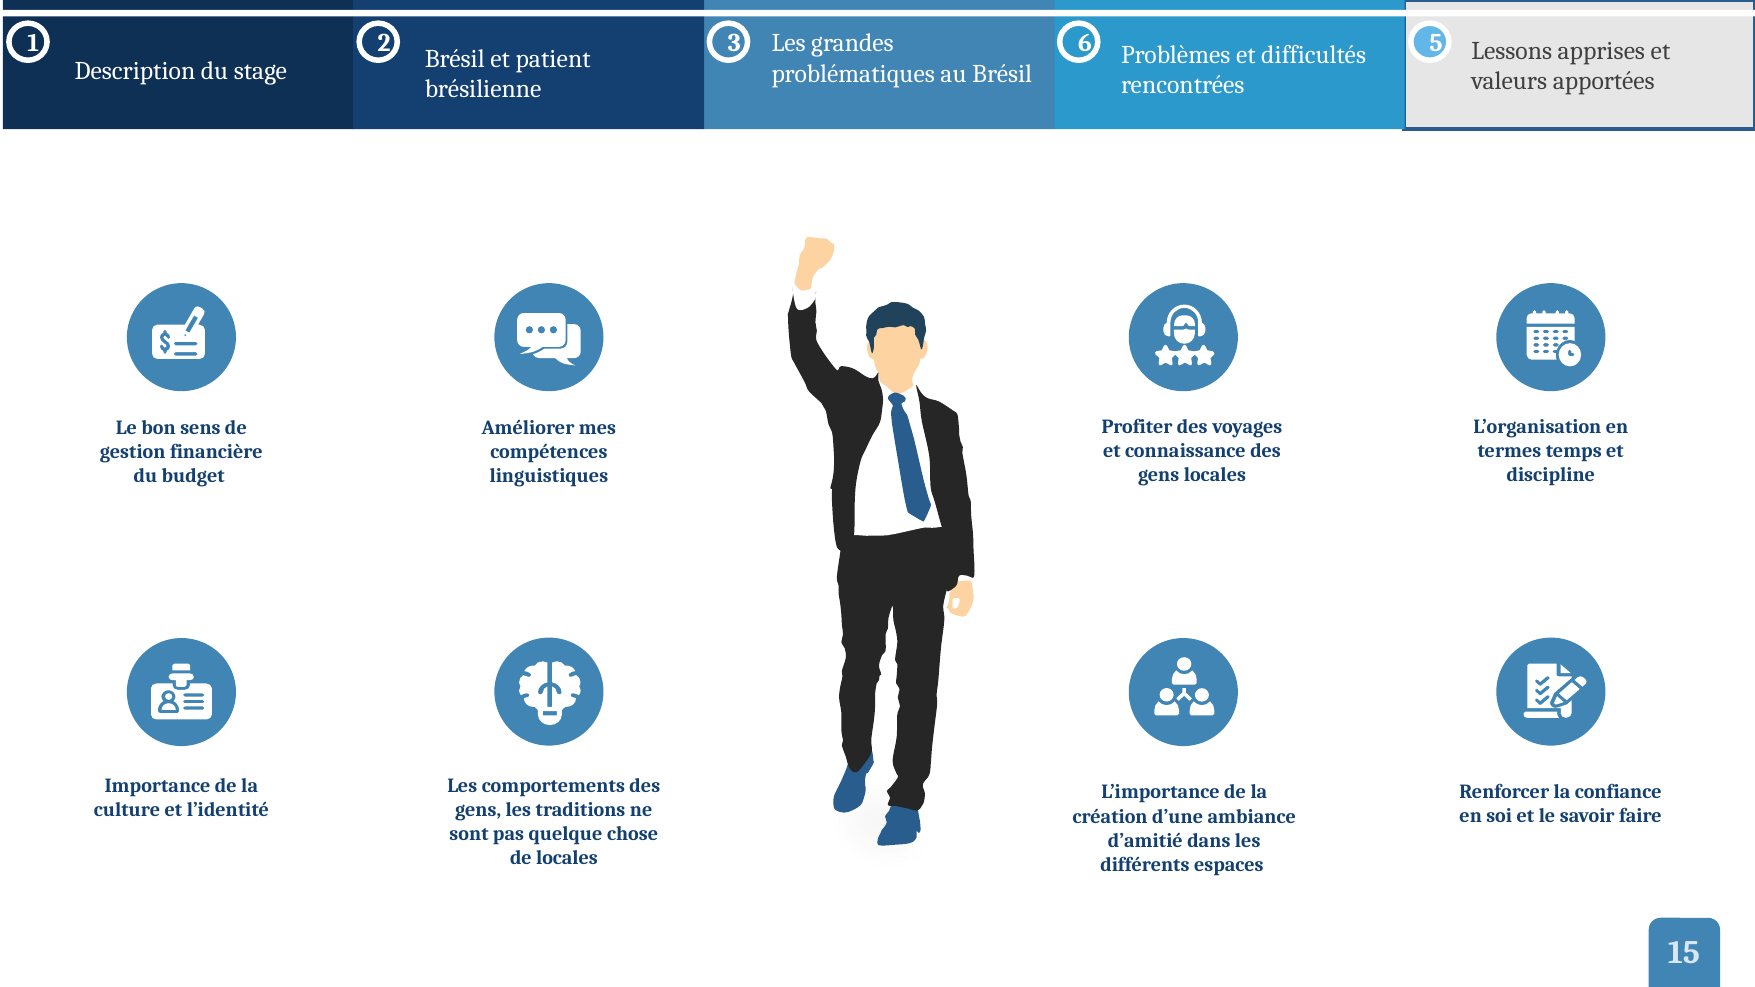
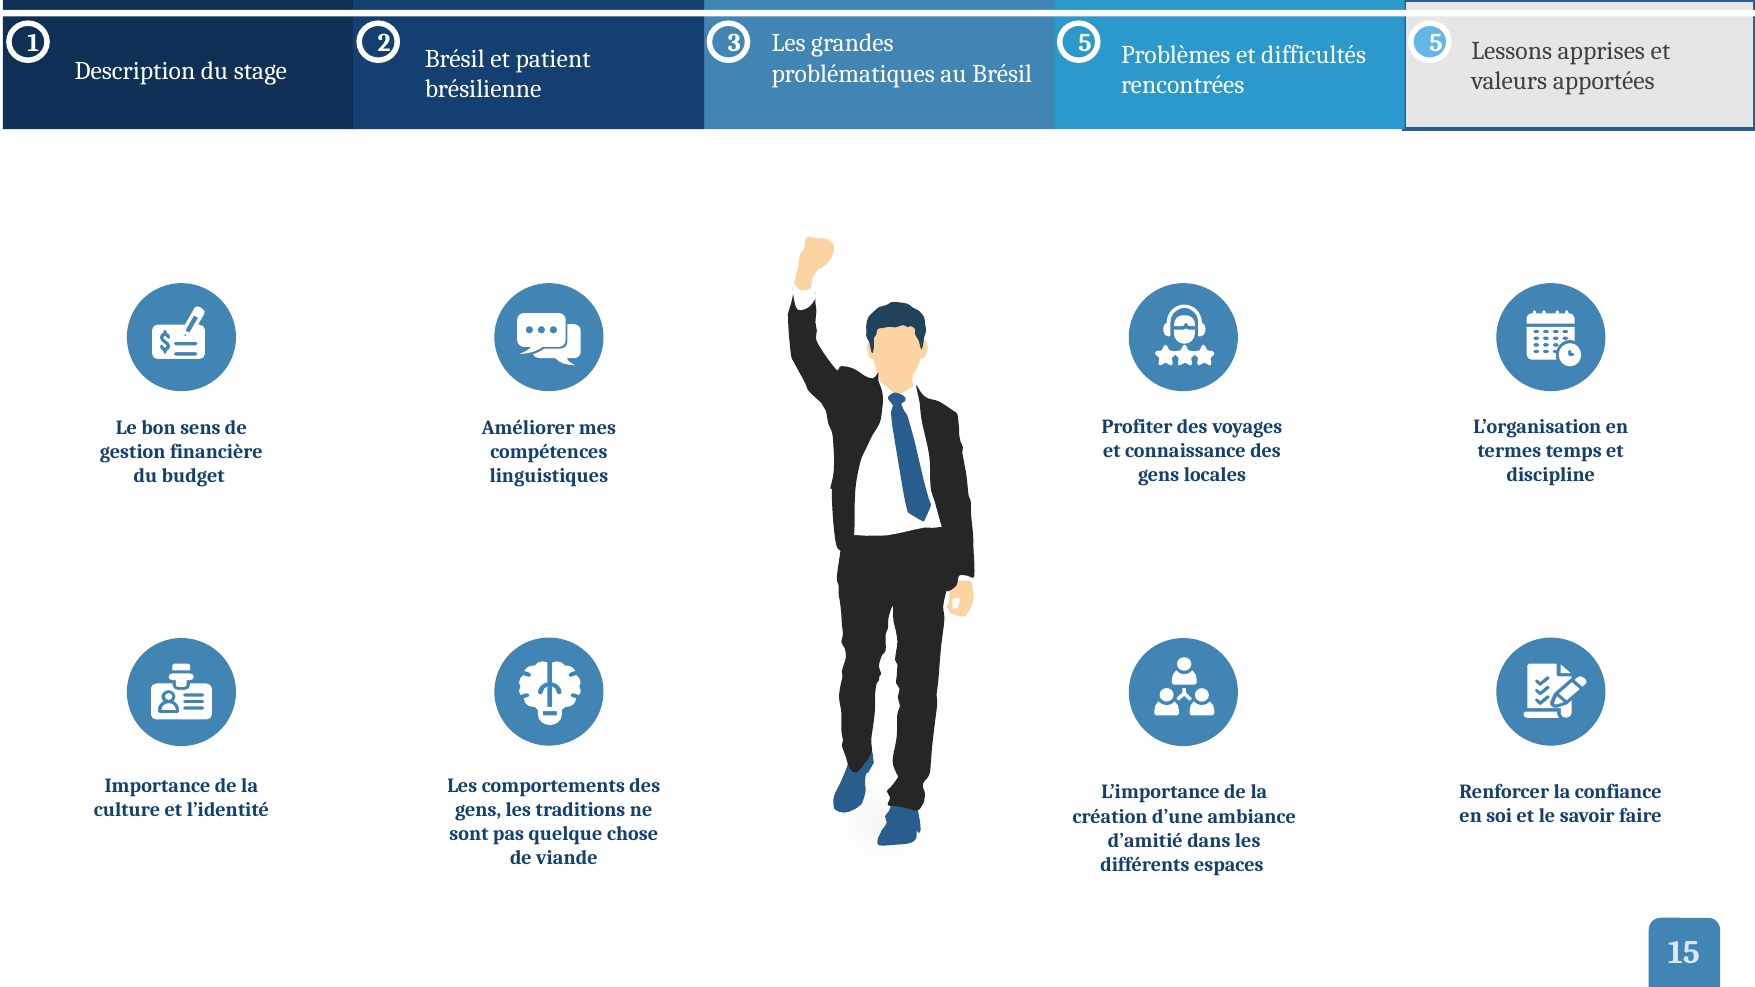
1 6: 6 -> 5
de locales: locales -> viande
